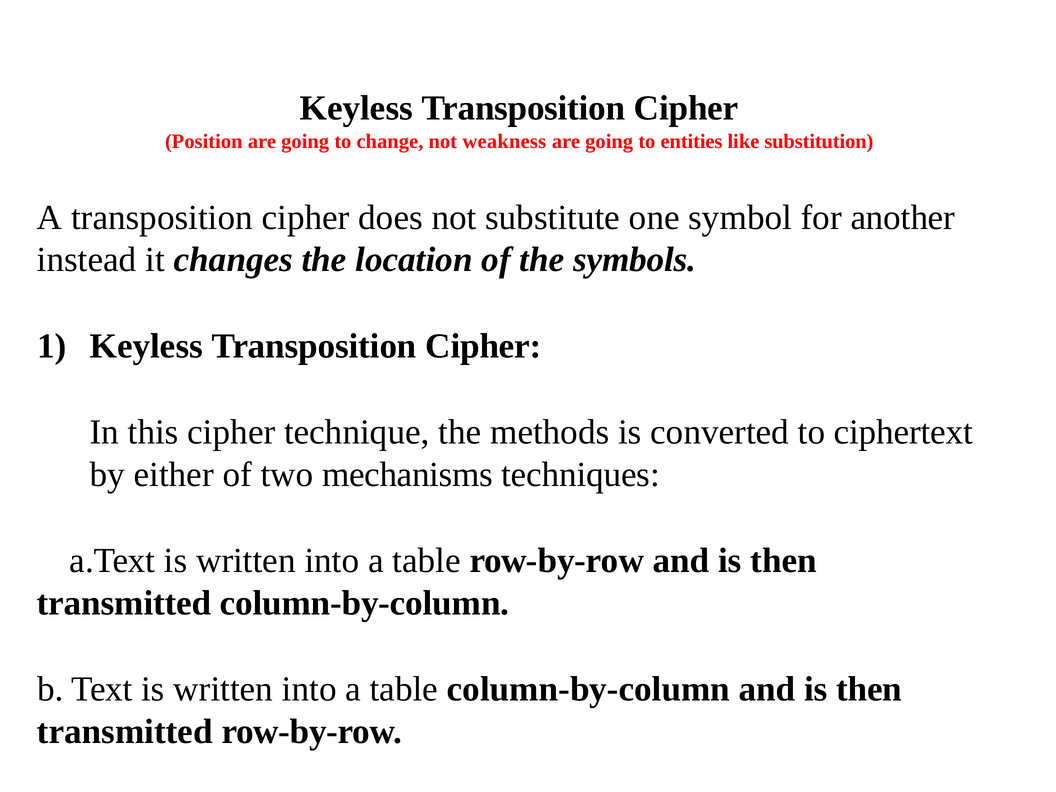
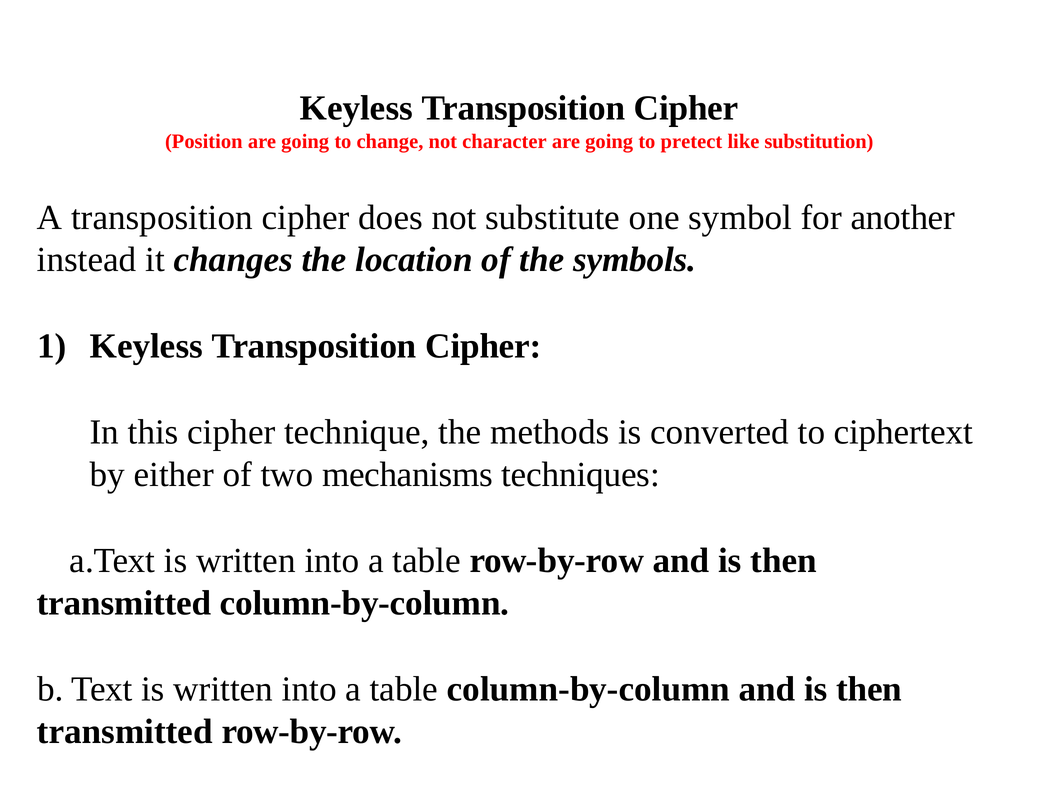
weakness: weakness -> character
entities: entities -> pretect
